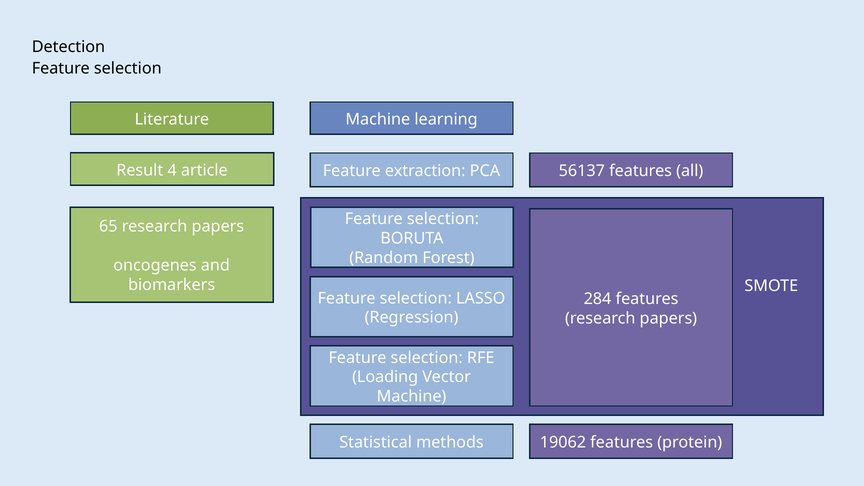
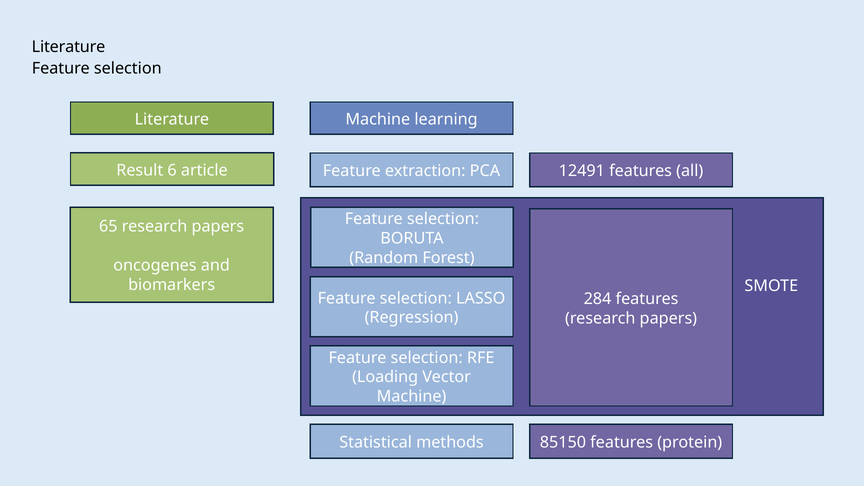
Detection at (68, 47): Detection -> Literature
4: 4 -> 6
56137: 56137 -> 12491
19062: 19062 -> 85150
